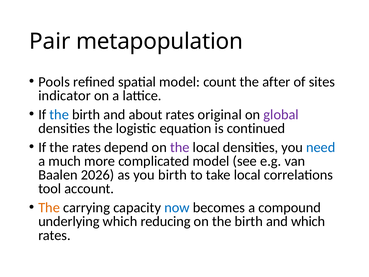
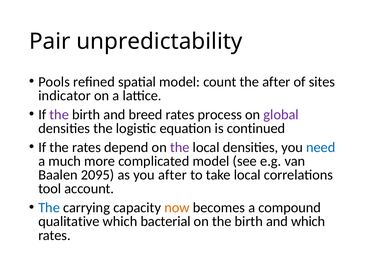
metapopulation: metapopulation -> unpredictability
the at (59, 115) colour: blue -> purple
about: about -> breed
original: original -> process
2026: 2026 -> 2095
you birth: birth -> after
The at (49, 207) colour: orange -> blue
now colour: blue -> orange
underlying: underlying -> qualitative
reducing: reducing -> bacterial
